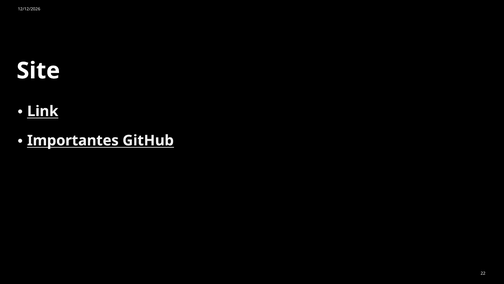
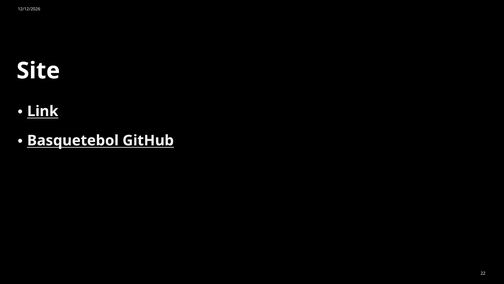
Importantes: Importantes -> Basquetebol
